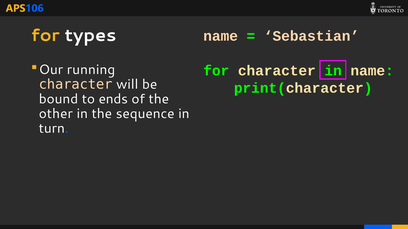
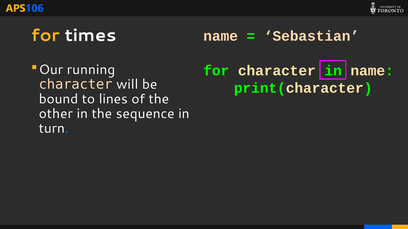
types: types -> times
ends: ends -> lines
